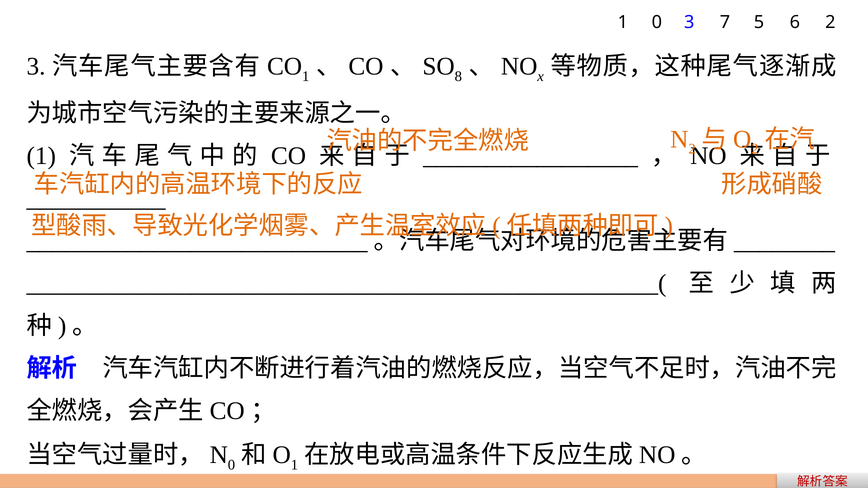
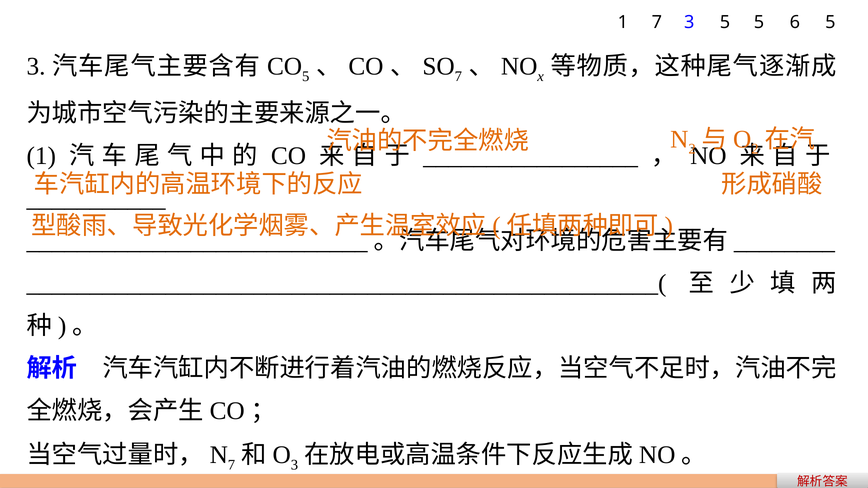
1 0: 0 -> 7
3 7: 7 -> 5
6 2: 2 -> 5
1 at (306, 76): 1 -> 5
8 at (458, 76): 8 -> 7
0 at (232, 465): 0 -> 7
1 at (294, 465): 1 -> 3
